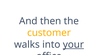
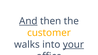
And underline: none -> present
